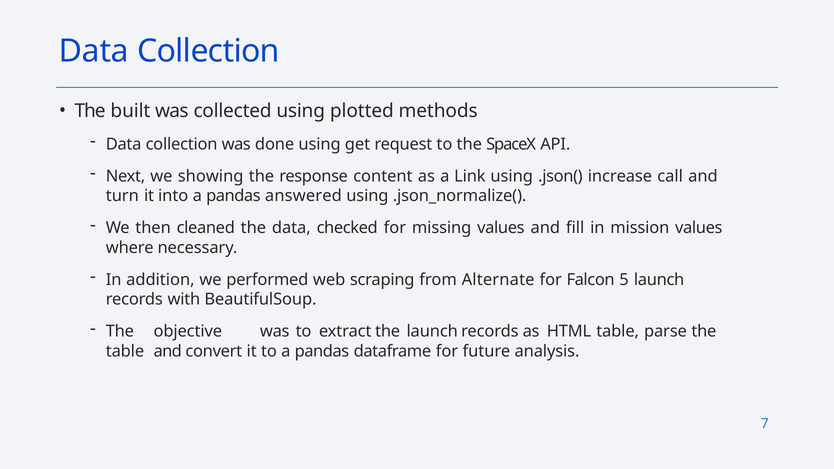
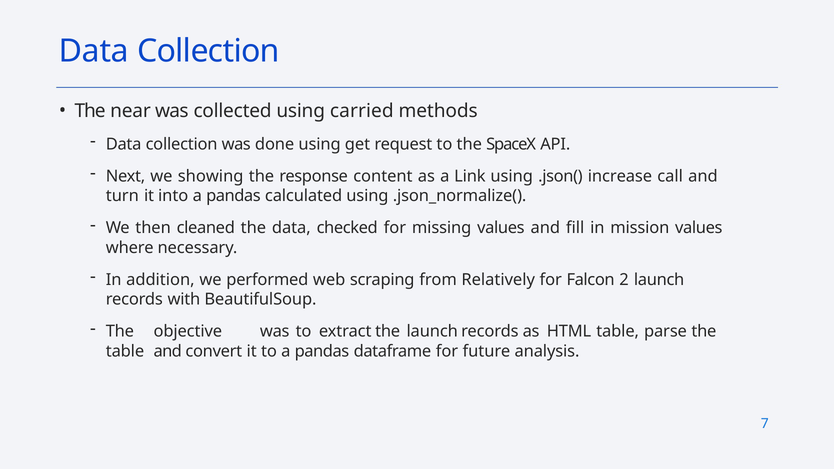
built: built -> near
plotted: plotted -> carried
answered: answered -> calculated
Alternate: Alternate -> Relatively
5: 5 -> 2
